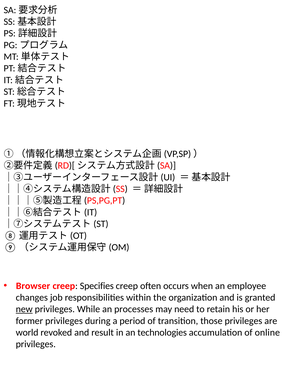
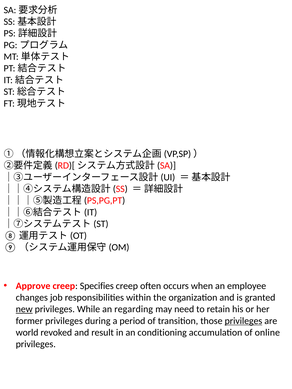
Browser: Browser -> Approve
processes: processes -> regarding
privileges at (243, 321) underline: none -> present
technologies: technologies -> conditioning
